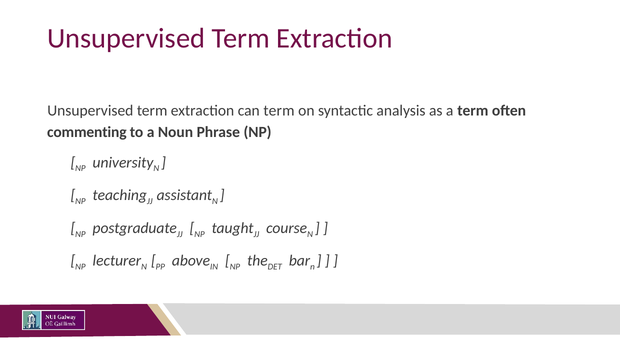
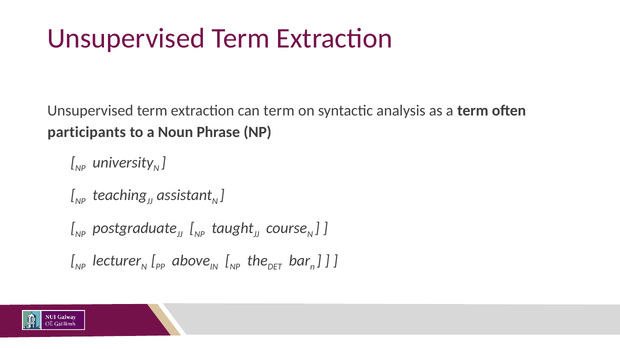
commenting: commenting -> participants
